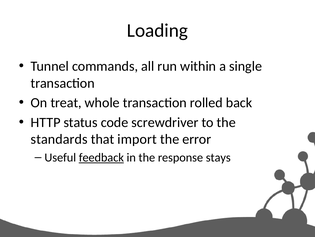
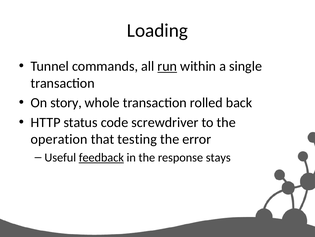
run underline: none -> present
treat: treat -> story
standards: standards -> operation
import: import -> testing
